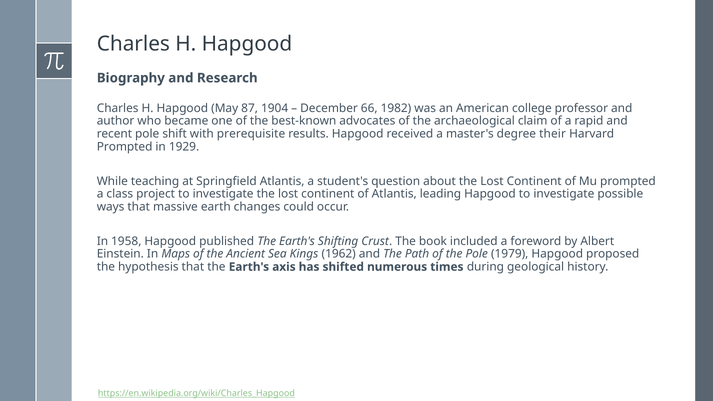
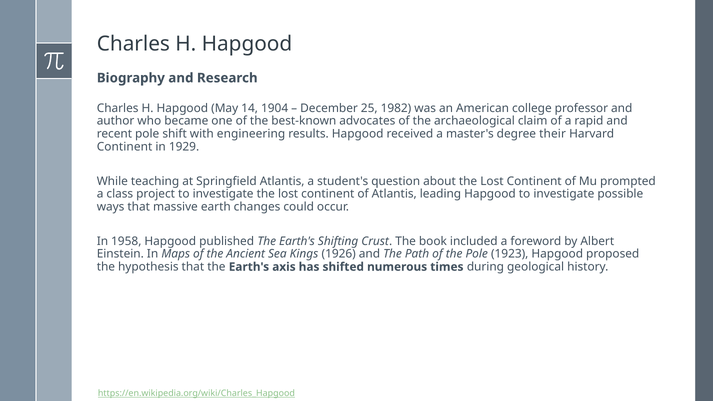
87: 87 -> 14
66: 66 -> 25
prerequisite: prerequisite -> engineering
Prompted at (125, 147): Prompted -> Continent
1962: 1962 -> 1926
1979: 1979 -> 1923
